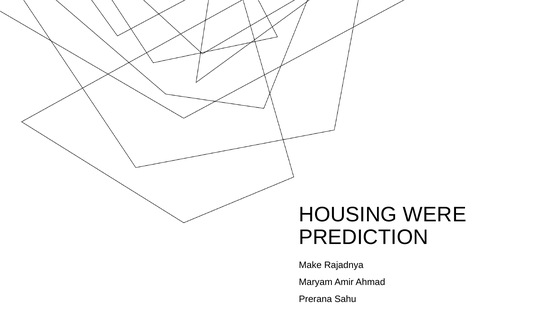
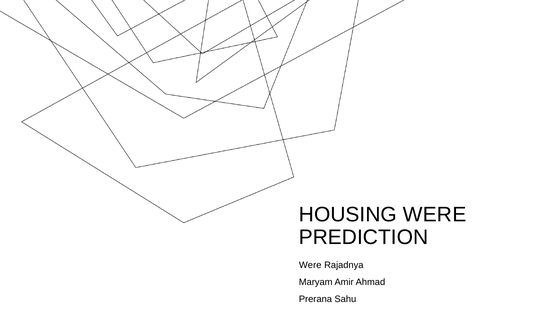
Make at (310, 265): Make -> Were
